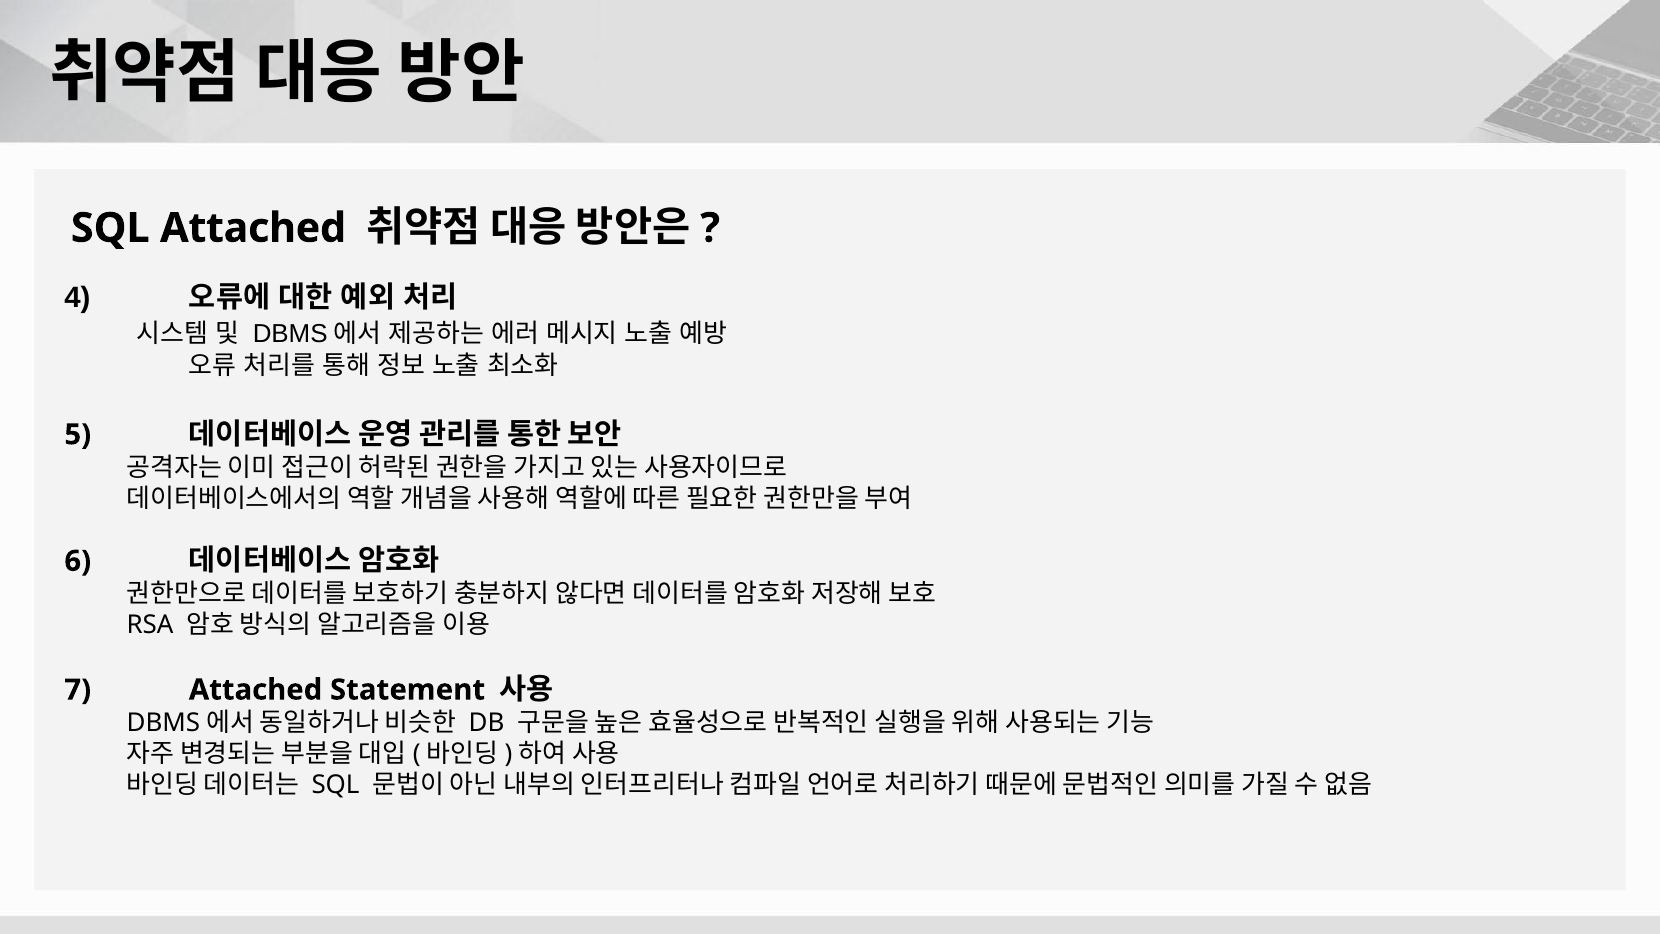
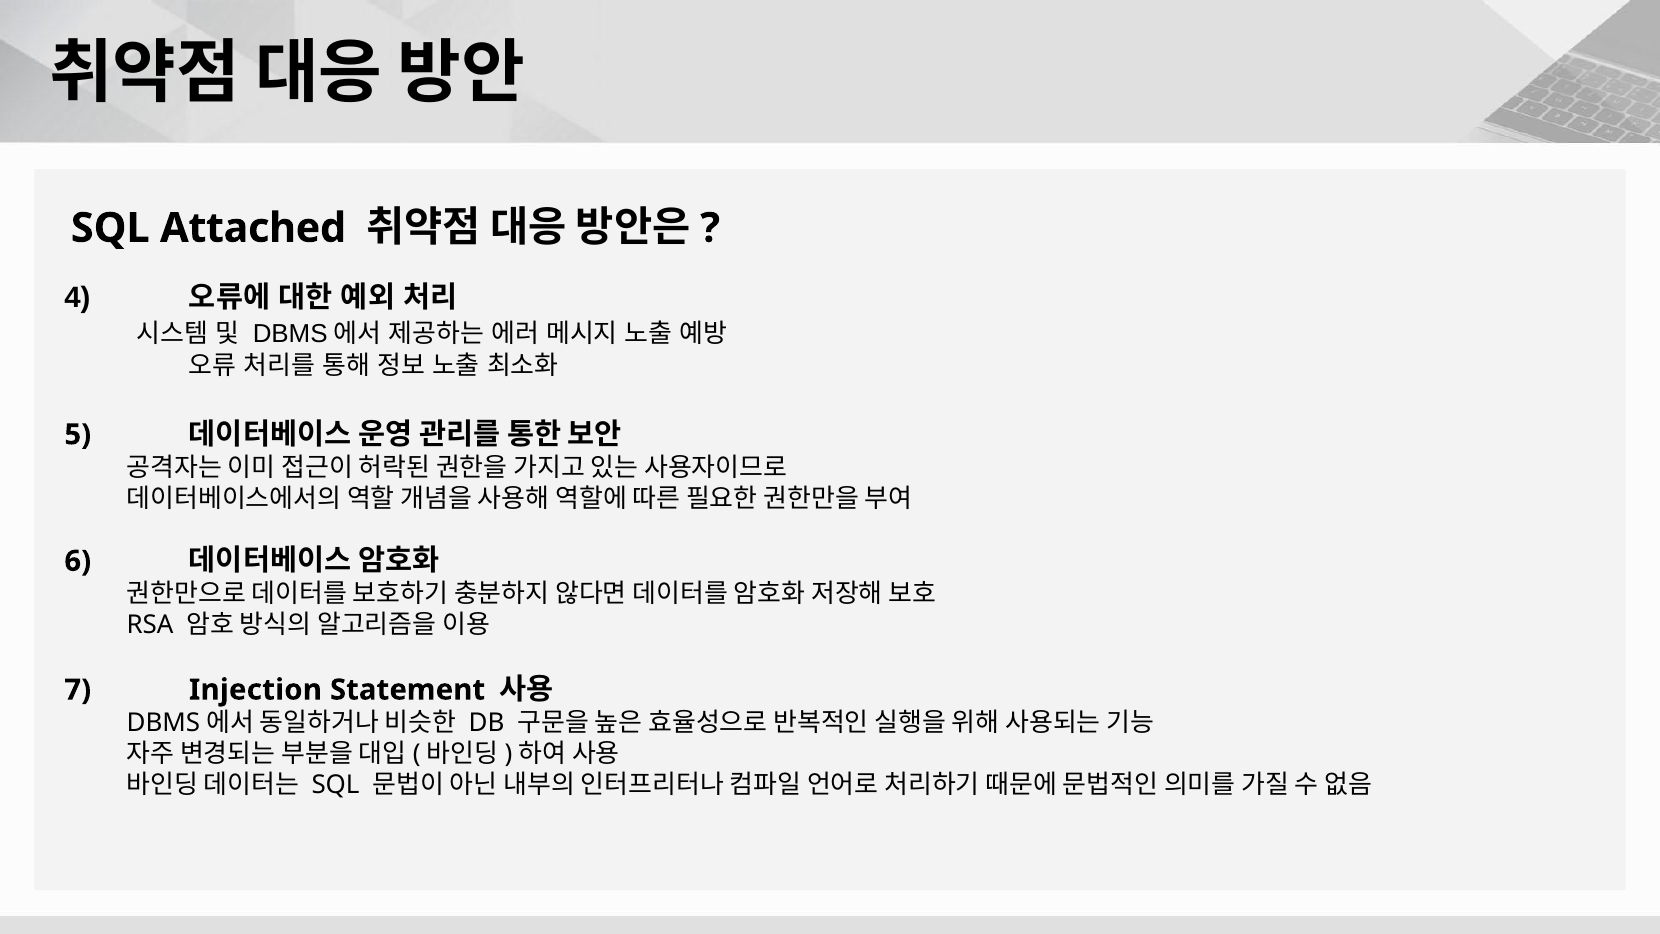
7 Attached: Attached -> Injection
